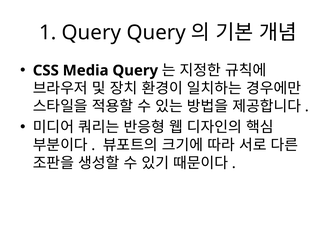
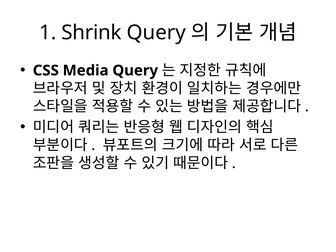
1 Query: Query -> Shrink
